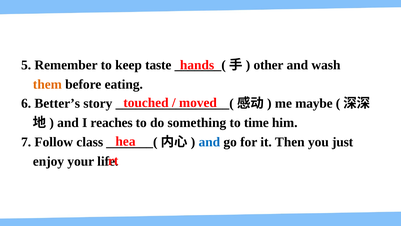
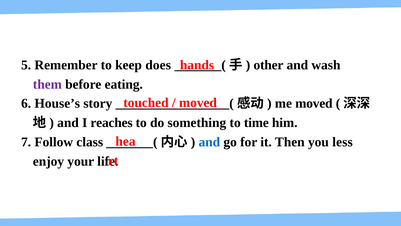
taste: taste -> does
them colour: orange -> purple
Better’s: Better’s -> House’s
me maybe: maybe -> moved
just: just -> less
